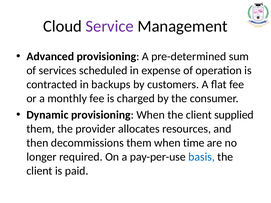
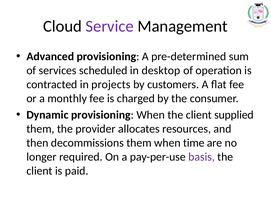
expense: expense -> desktop
backups: backups -> projects
basis colour: blue -> purple
